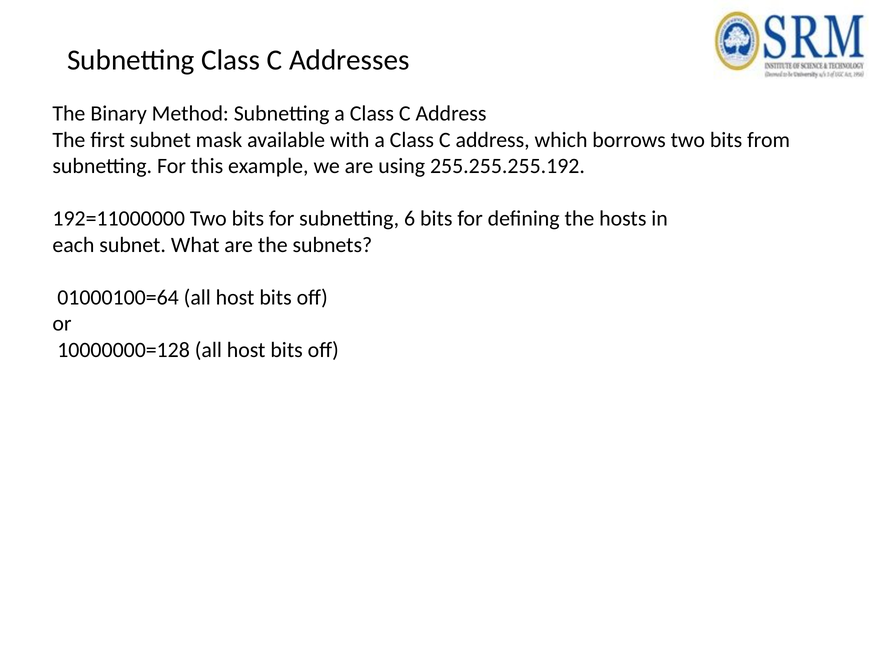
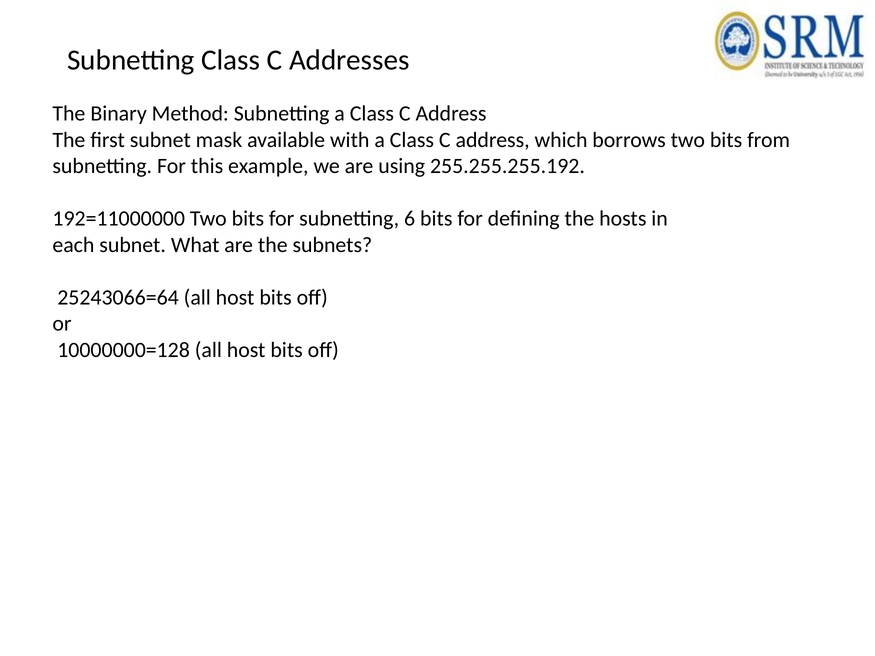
01000100=64: 01000100=64 -> 25243066=64
